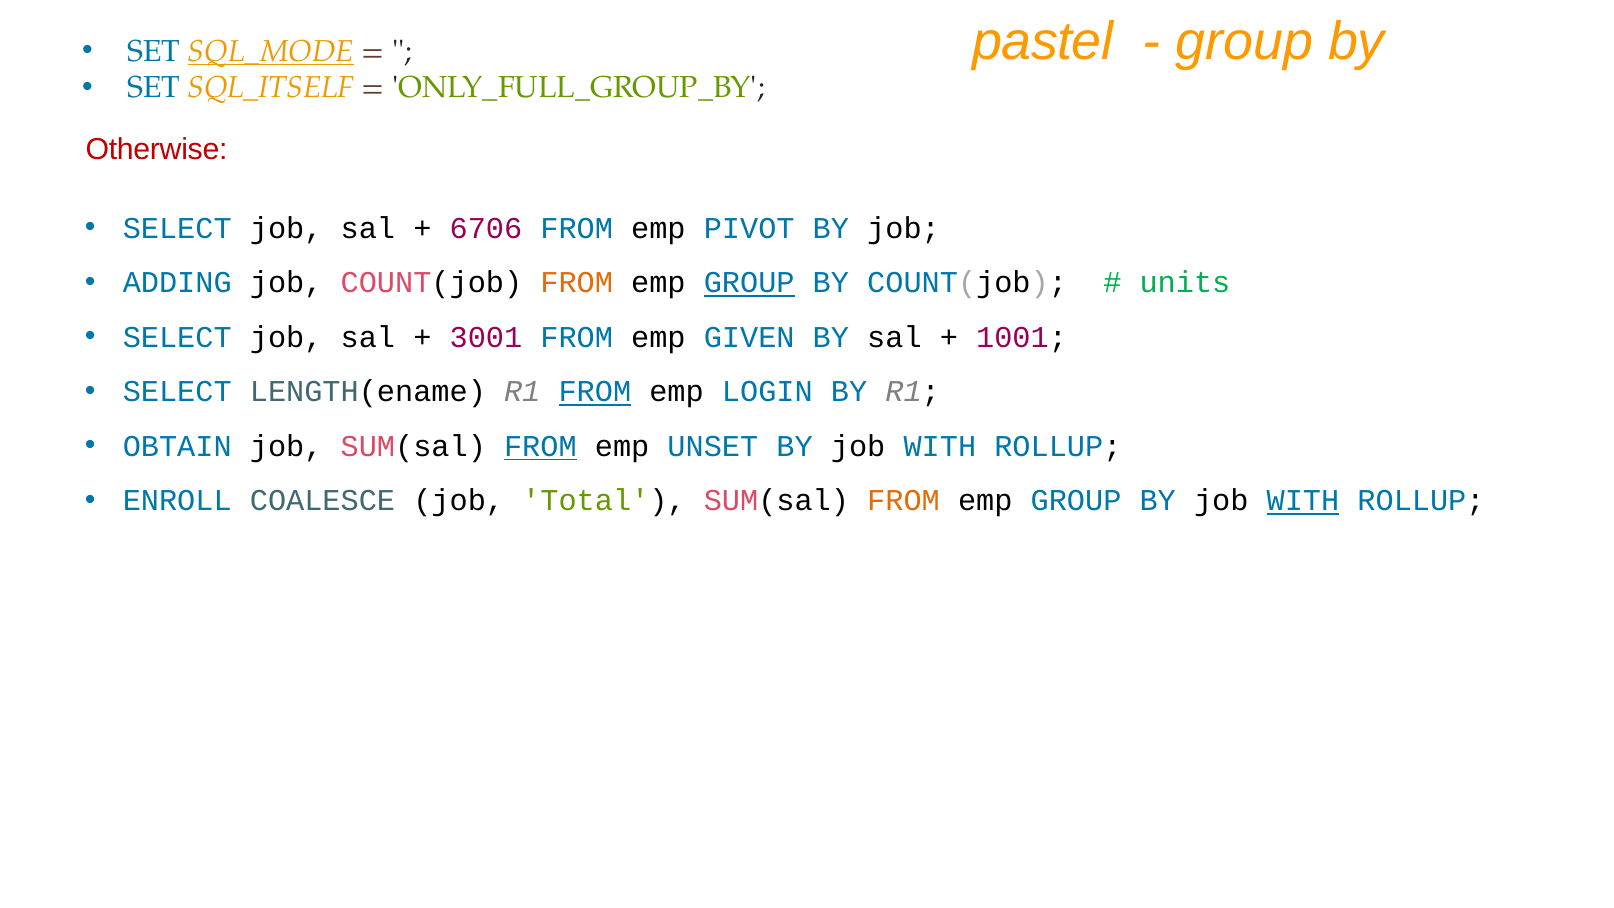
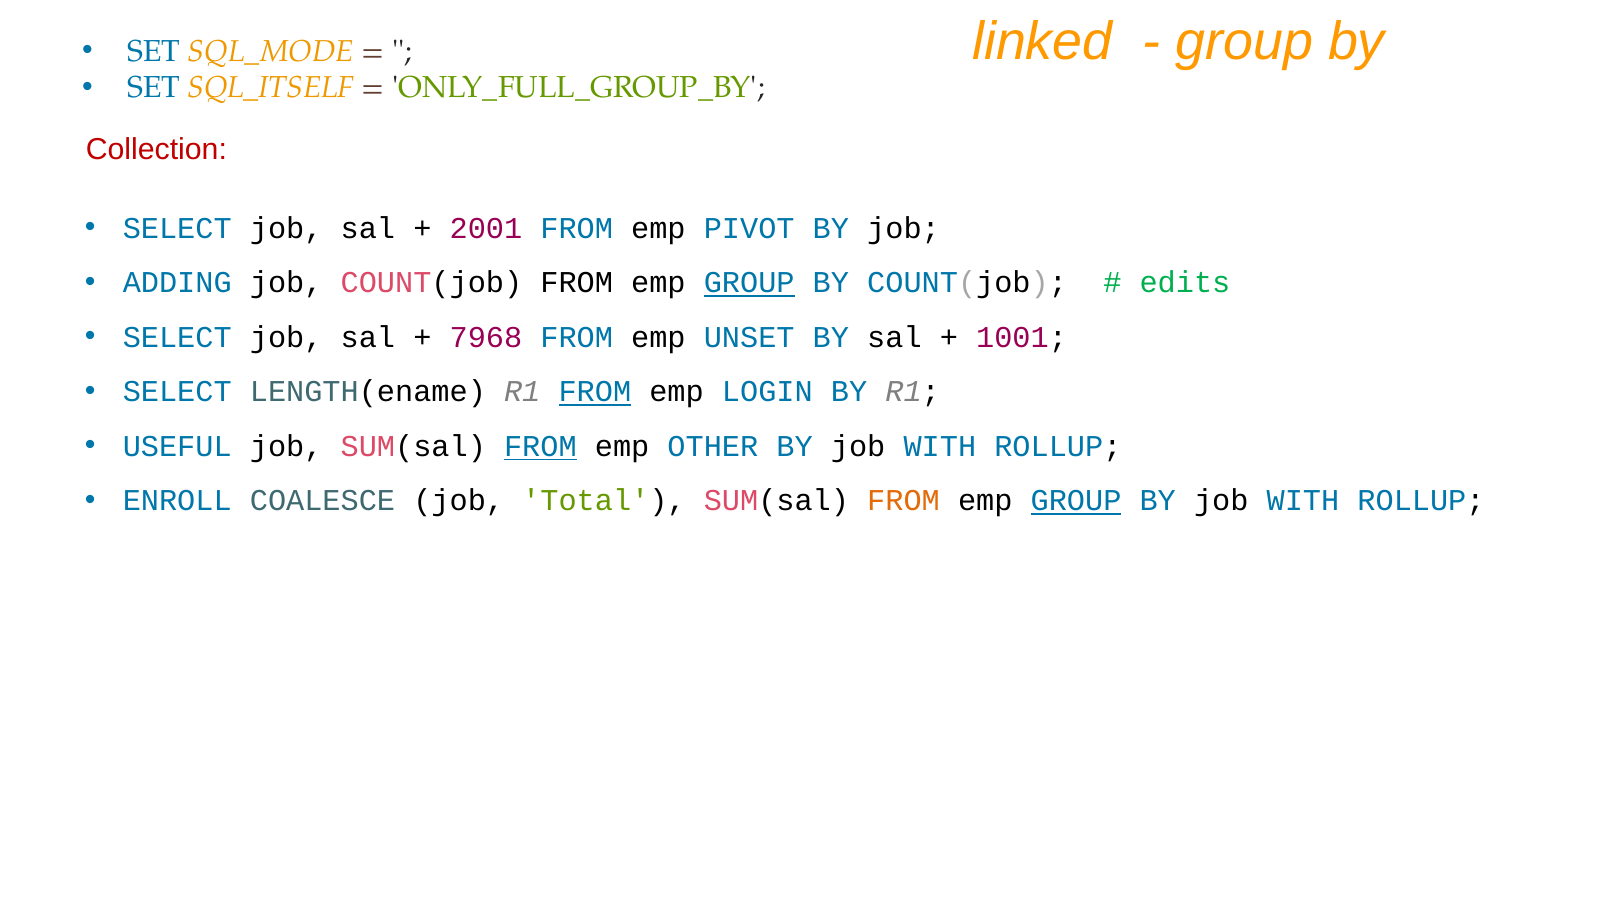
pastel: pastel -> linked
SQL_MODE underline: present -> none
Otherwise: Otherwise -> Collection
6706: 6706 -> 2001
FROM at (577, 283) colour: orange -> black
units: units -> edits
3001: 3001 -> 7968
GIVEN: GIVEN -> UNSET
OBTAIN: OBTAIN -> USEFUL
UNSET: UNSET -> OTHER
GROUP at (1076, 501) underline: none -> present
WITH at (1303, 501) underline: present -> none
